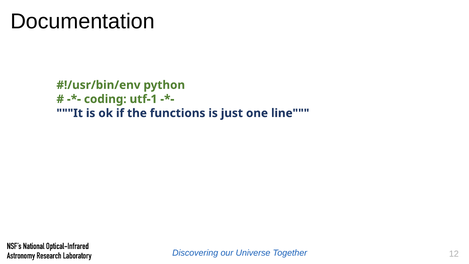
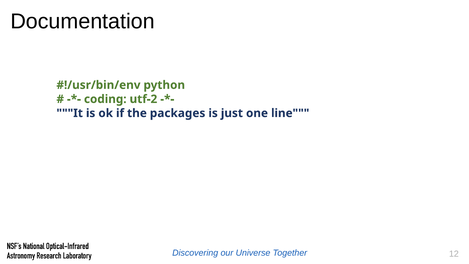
utf-1: utf-1 -> utf-2
functions: functions -> packages
